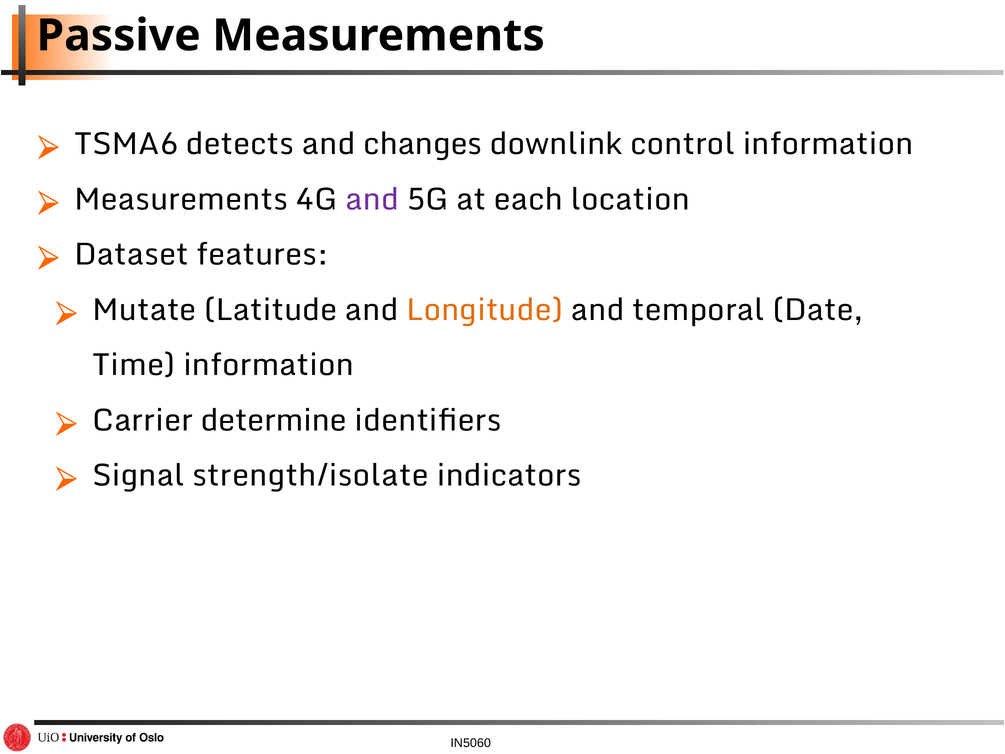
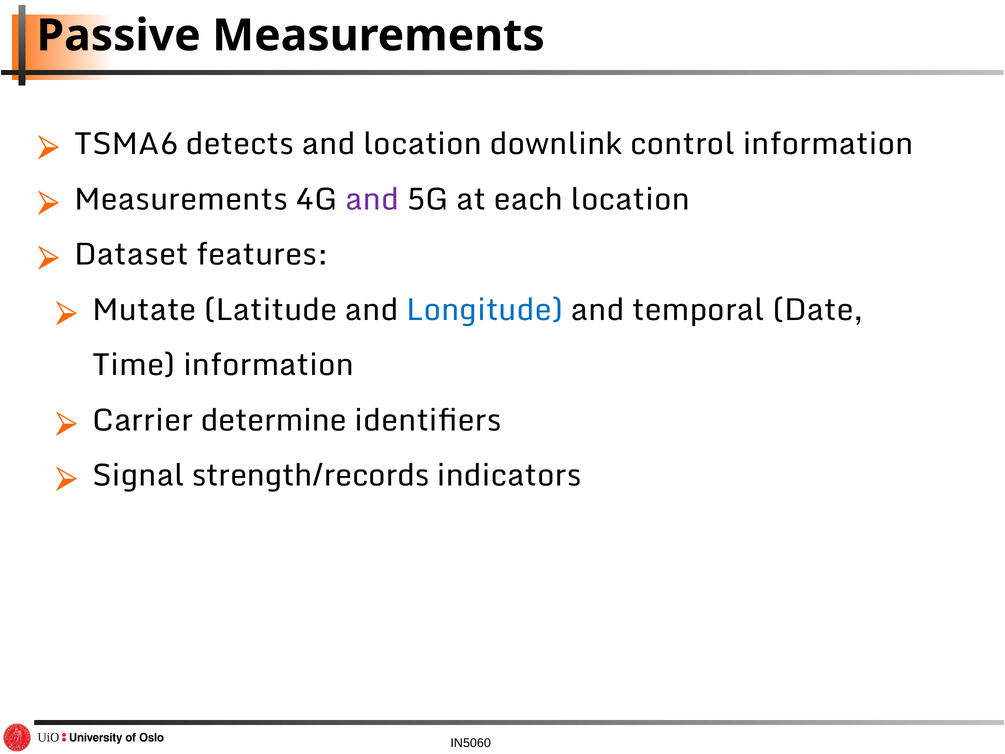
and changes: changes -> location
Longitude colour: orange -> blue
strength/isolate: strength/isolate -> strength/records
